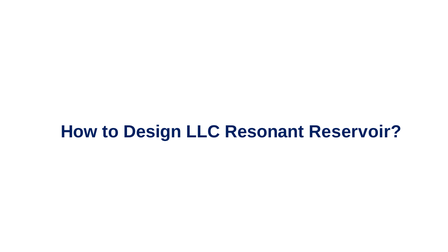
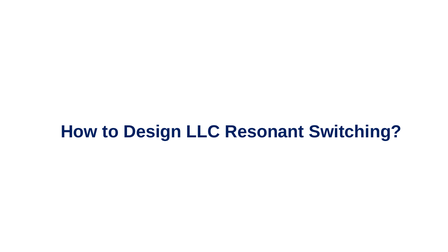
Reservoir: Reservoir -> Switching
